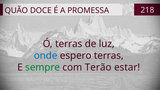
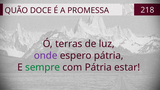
onde colour: blue -> purple
espero terras: terras -> pátria
com Terão: Terão -> Pátria
